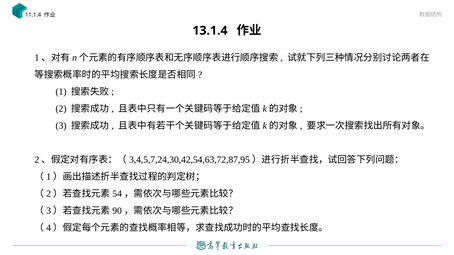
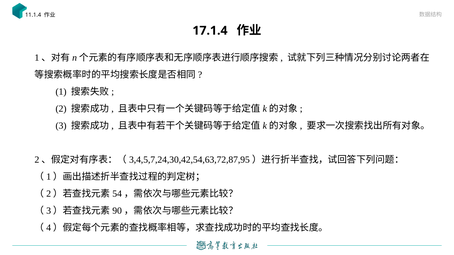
13.1.4: 13.1.4 -> 17.1.4
